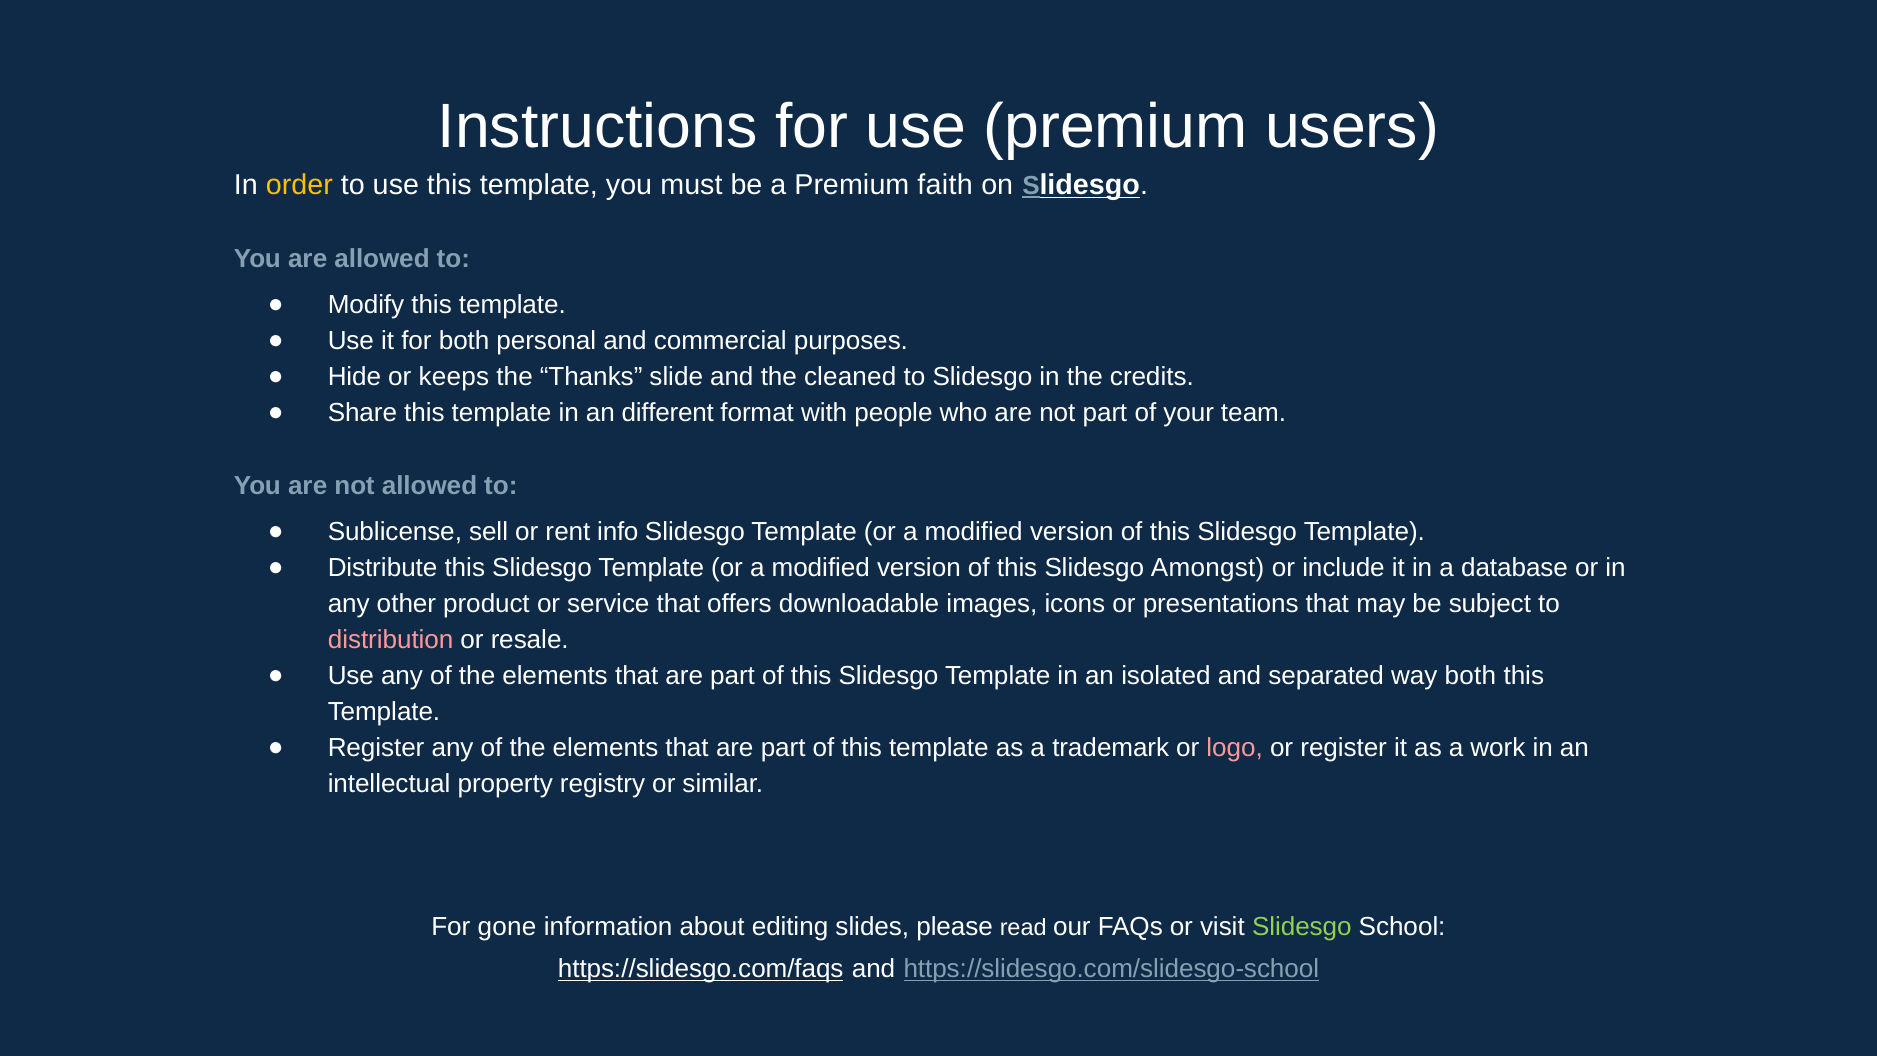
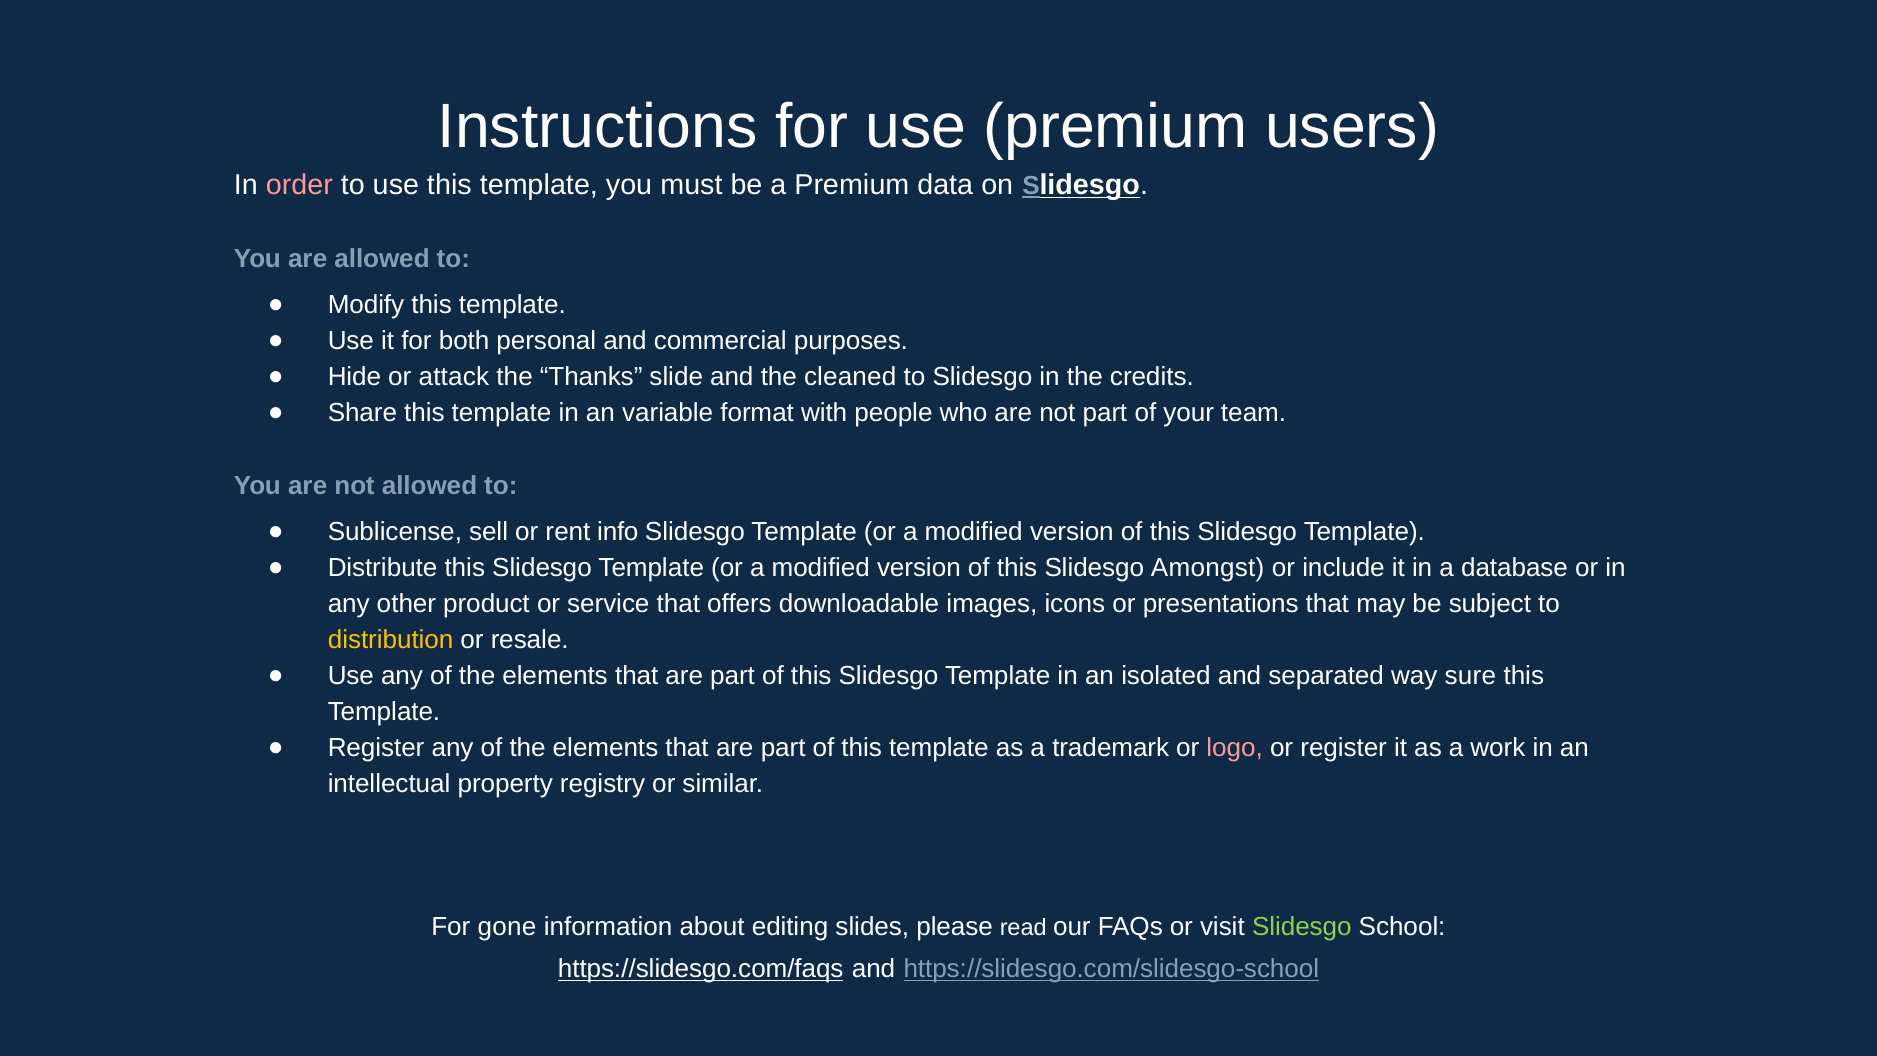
order colour: yellow -> pink
faith: faith -> data
keeps: keeps -> attack
different: different -> variable
distribution colour: pink -> yellow
way both: both -> sure
